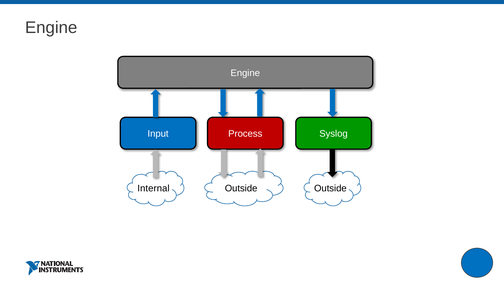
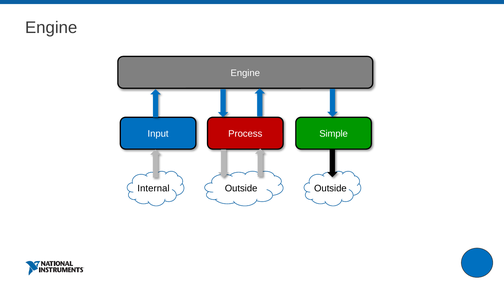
Syslog: Syslog -> Simple
